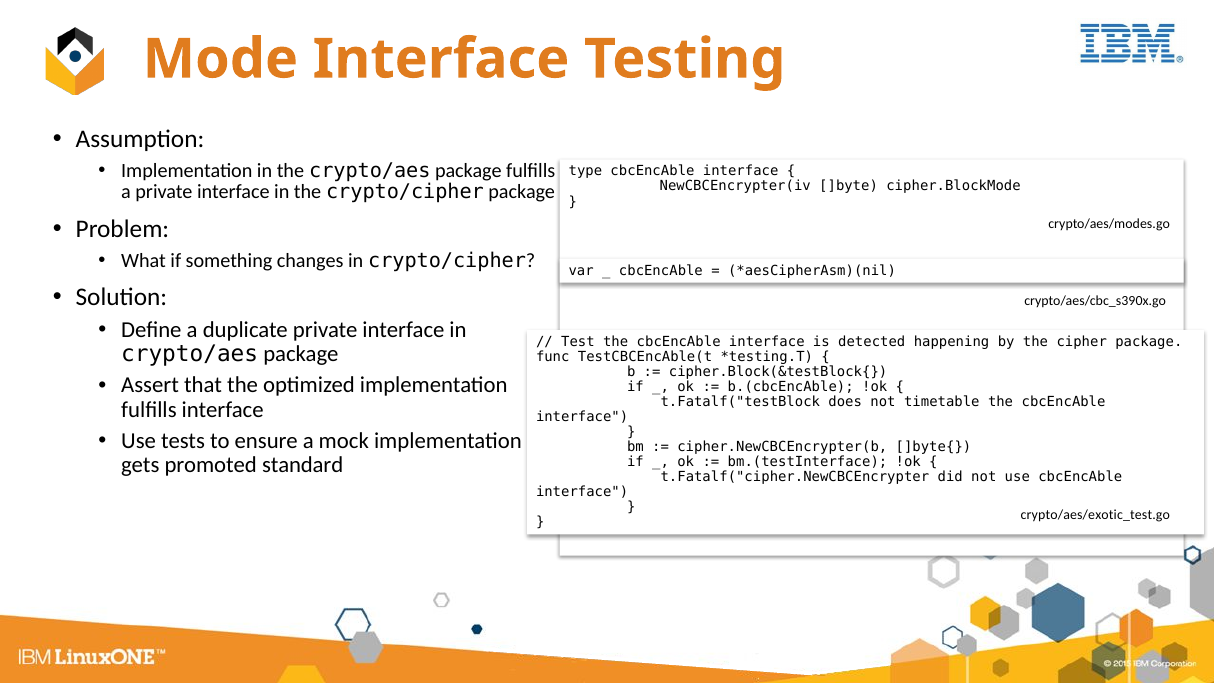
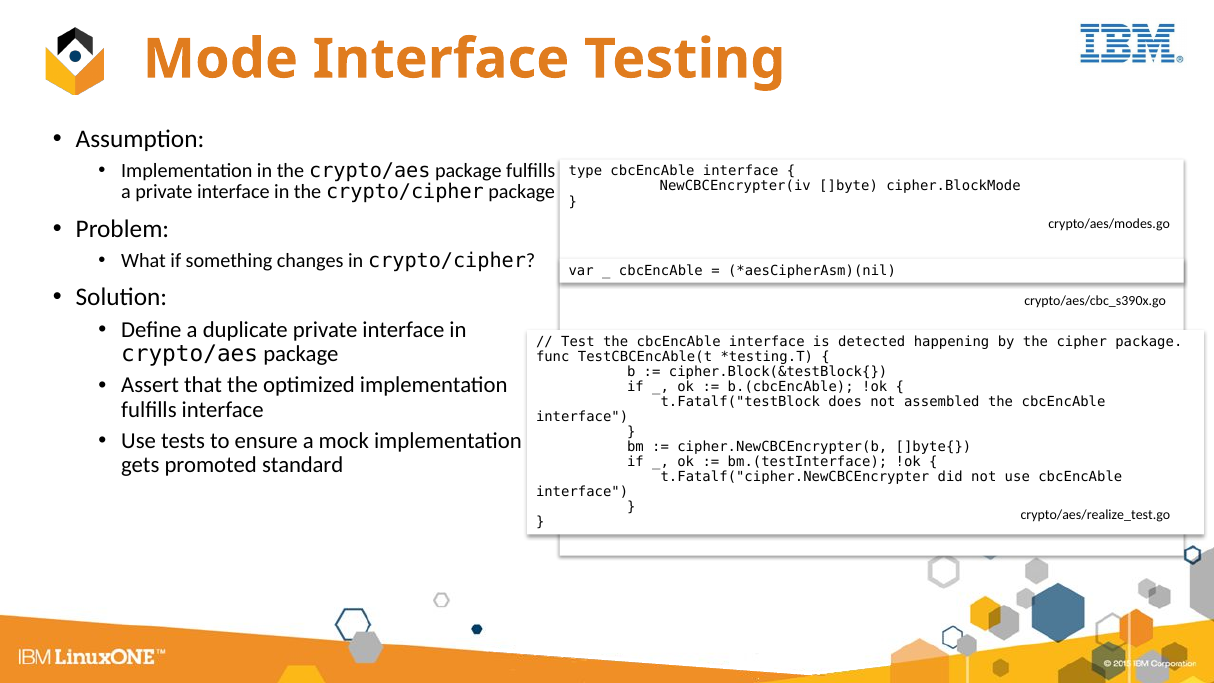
timetable: timetable -> assembled
crypto/aes/exotic_test.go: crypto/aes/exotic_test.go -> crypto/aes/realize_test.go
